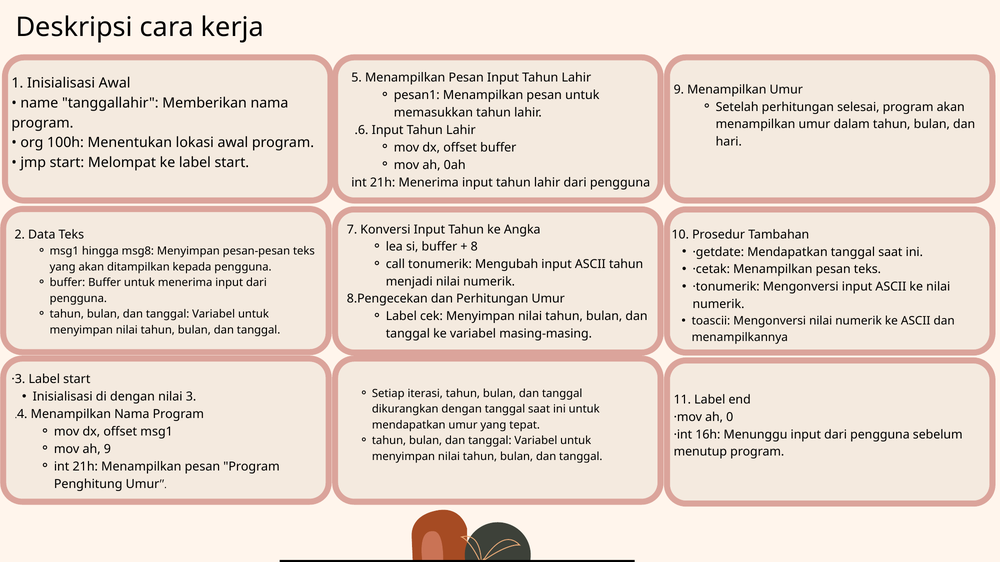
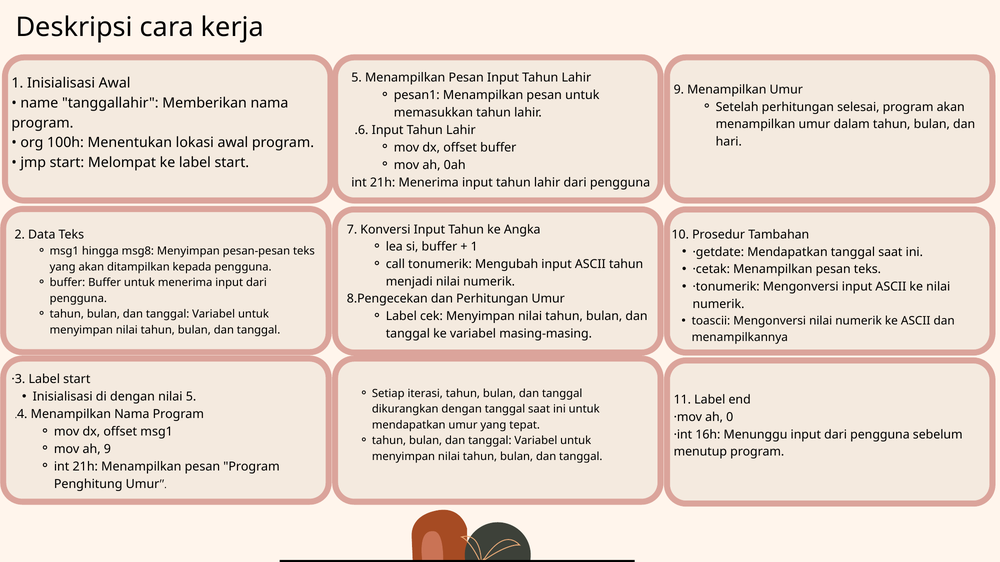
8 at (474, 247): 8 -> 1
nilai 3: 3 -> 5
